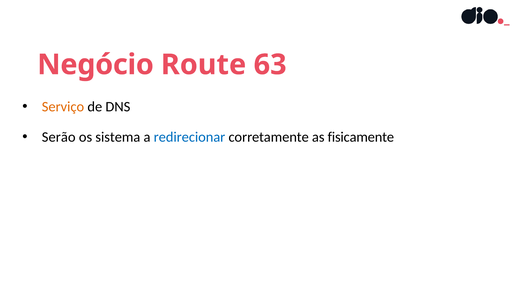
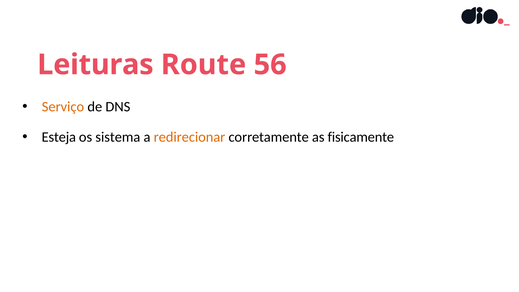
Negócio: Negócio -> Leituras
63: 63 -> 56
Serão: Serão -> Esteja
redirecionar colour: blue -> orange
